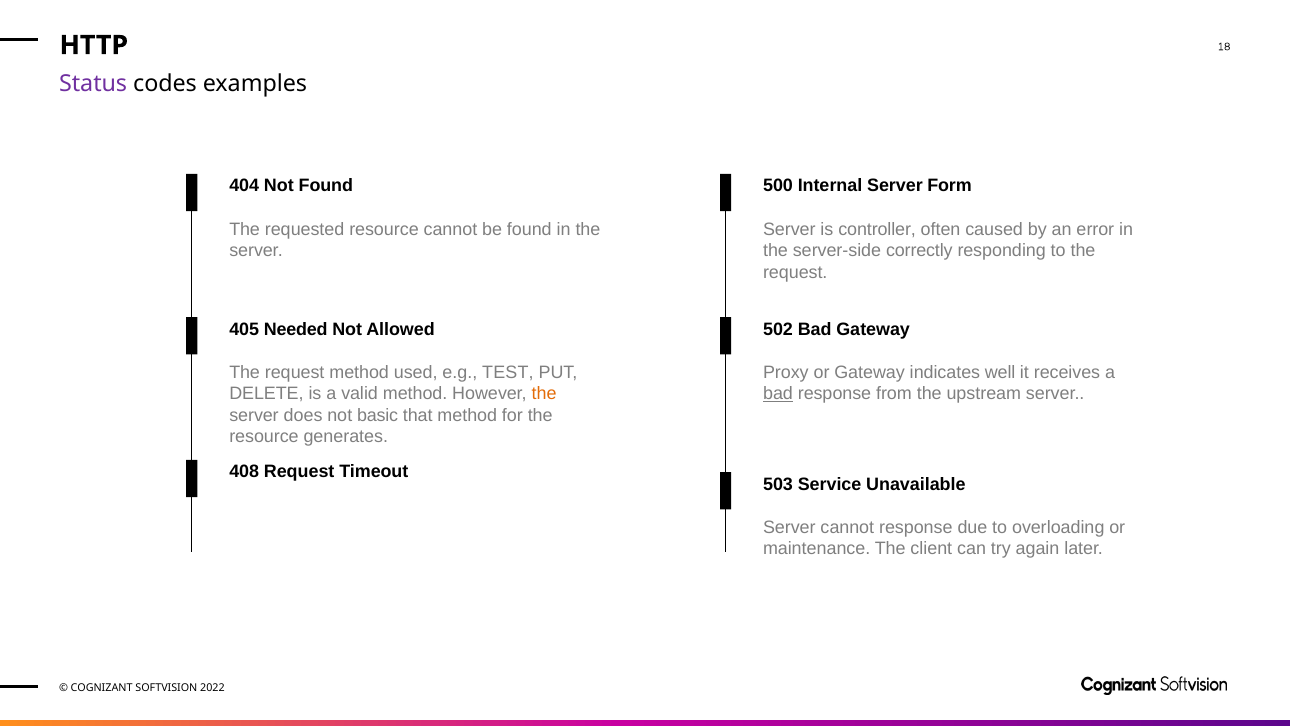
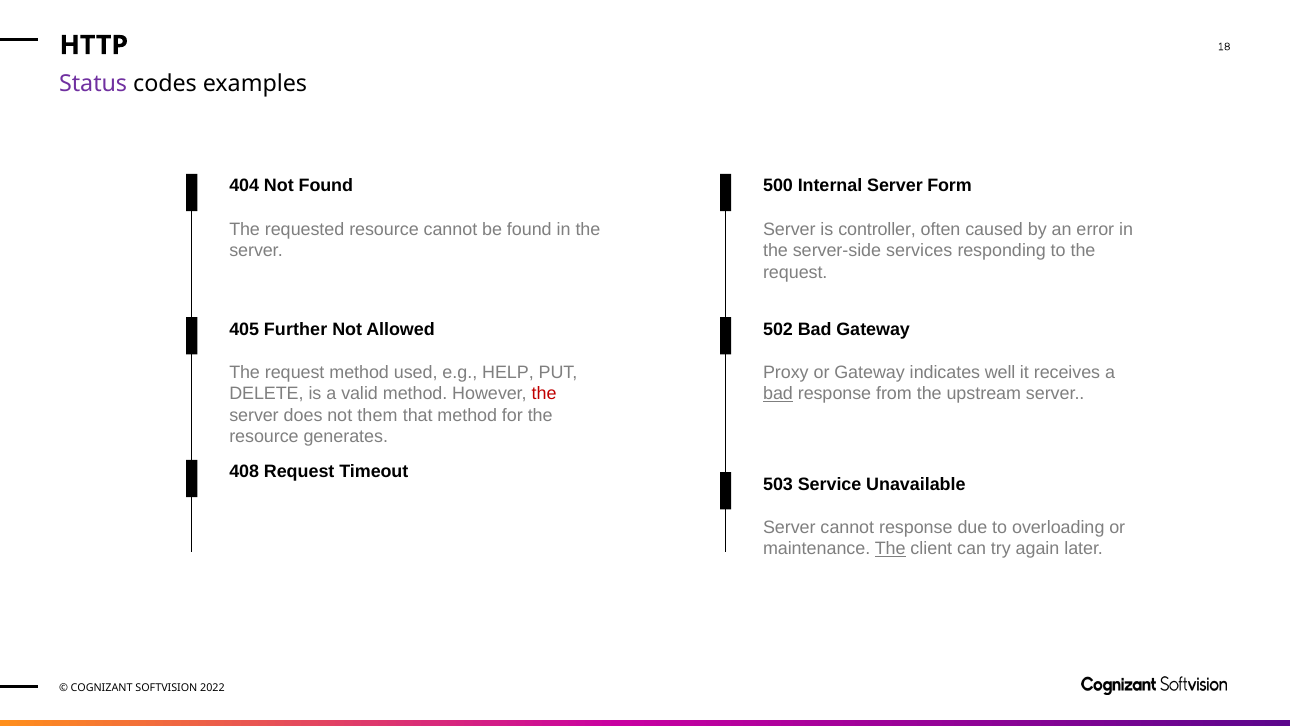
correctly: correctly -> services
Needed: Needed -> Further
TEST: TEST -> HELP
the at (544, 394) colour: orange -> red
basic: basic -> them
The at (890, 549) underline: none -> present
